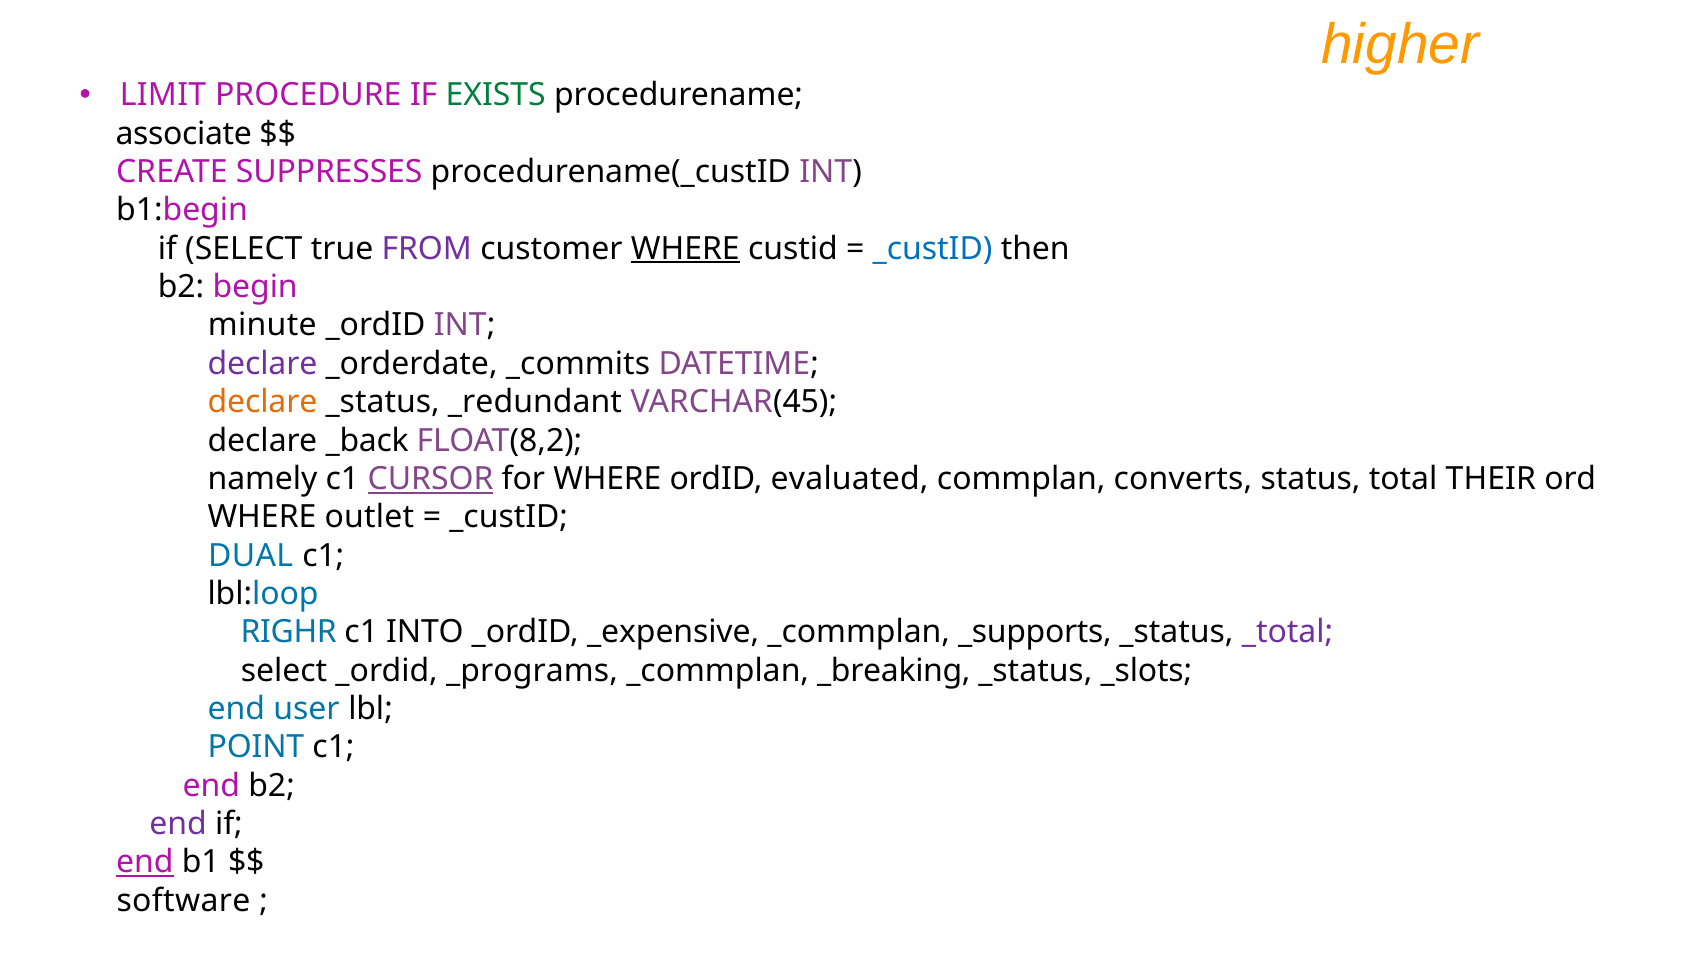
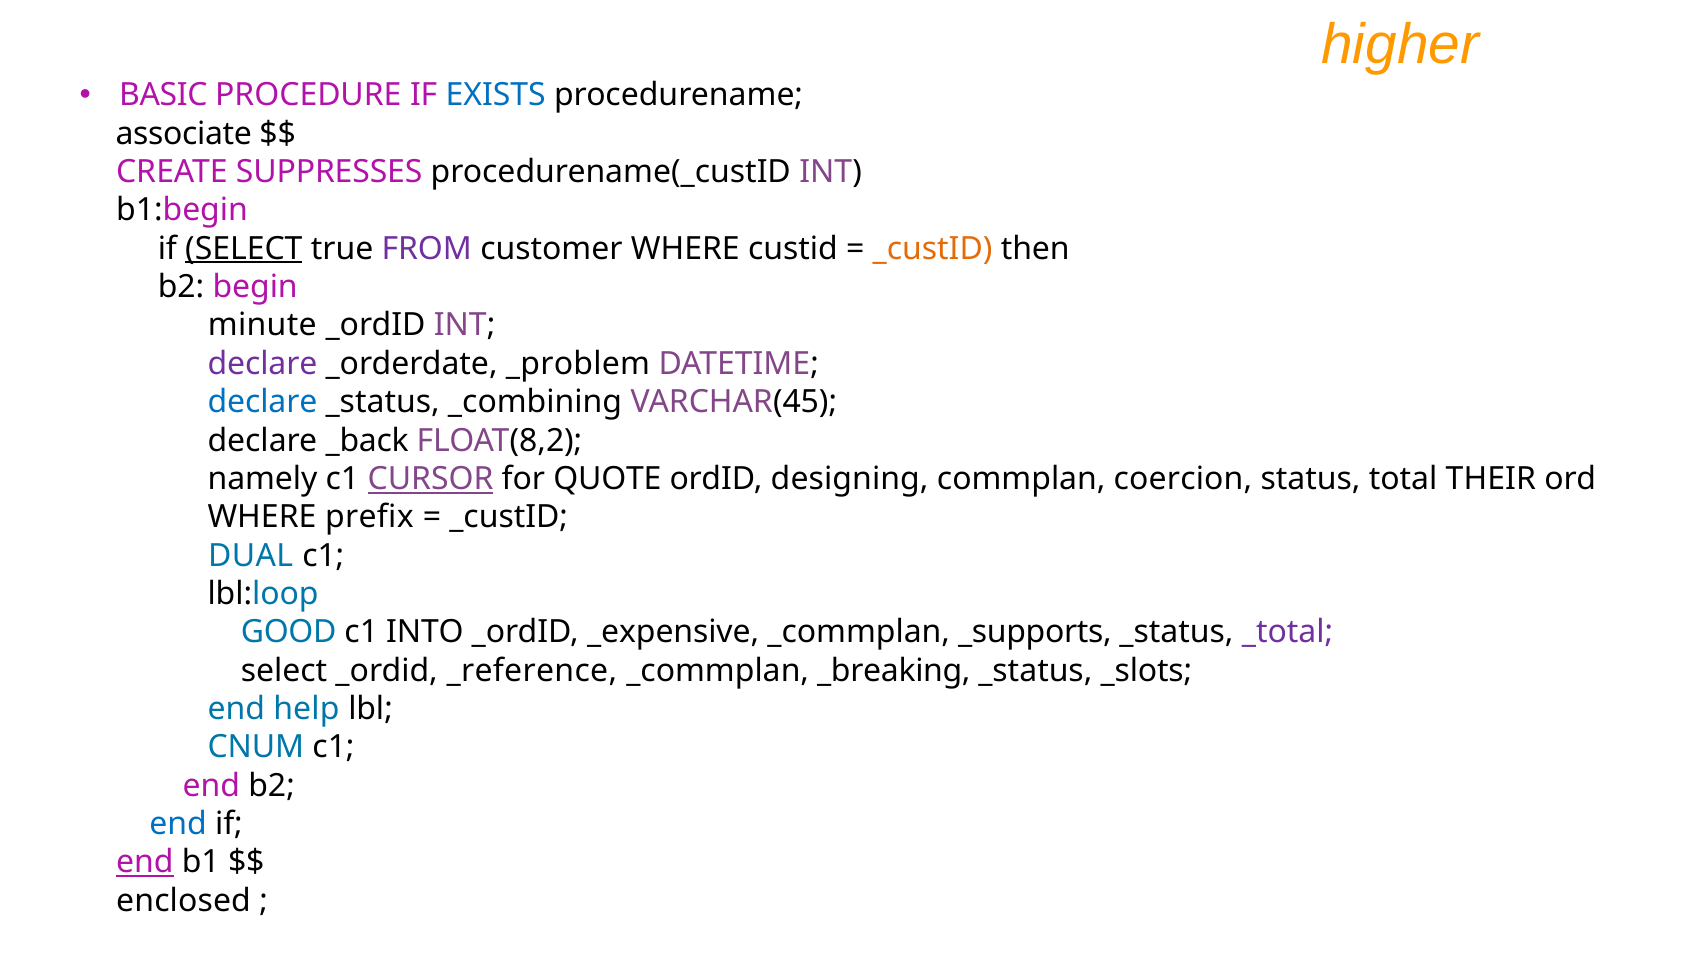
LIMIT: LIMIT -> BASIC
EXISTS colour: green -> blue
SELECT at (244, 249) underline: none -> present
WHERE at (685, 249) underline: present -> none
_custID at (933, 249) colour: blue -> orange
_commits: _commits -> _problem
declare at (263, 402) colour: orange -> blue
_redundant: _redundant -> _combining
for WHERE: WHERE -> QUOTE
evaluated: evaluated -> designing
converts: converts -> coercion
outlet: outlet -> prefix
RIGHR: RIGHR -> GOOD
_programs: _programs -> _reference
user: user -> help
POINT: POINT -> CNUM
end at (178, 824) colour: purple -> blue
software: software -> enclosed
